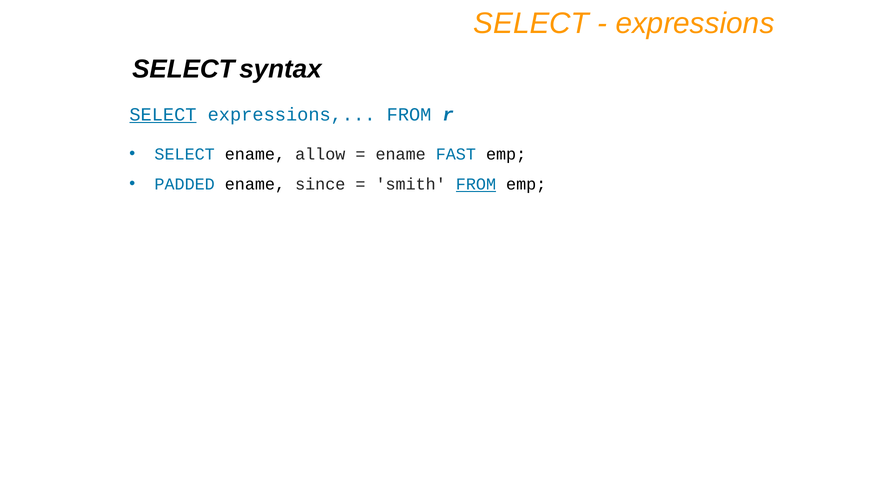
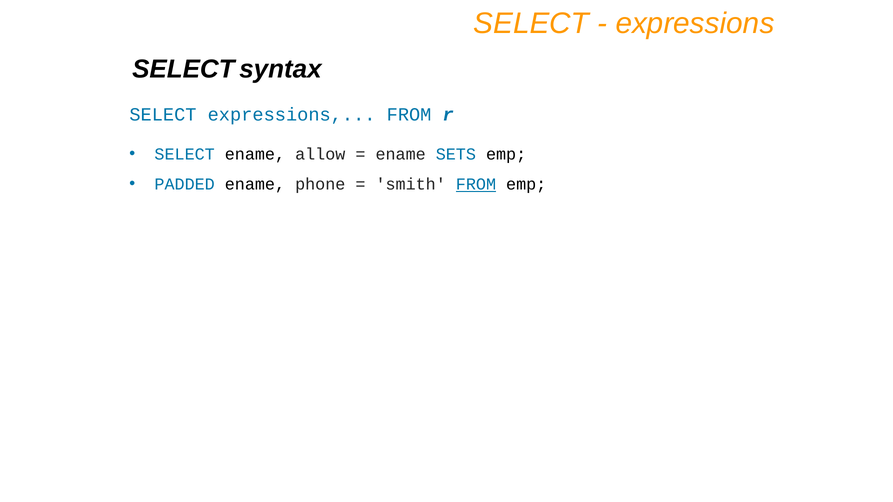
SELECT at (163, 115) underline: present -> none
FAST: FAST -> SETS
since: since -> phone
